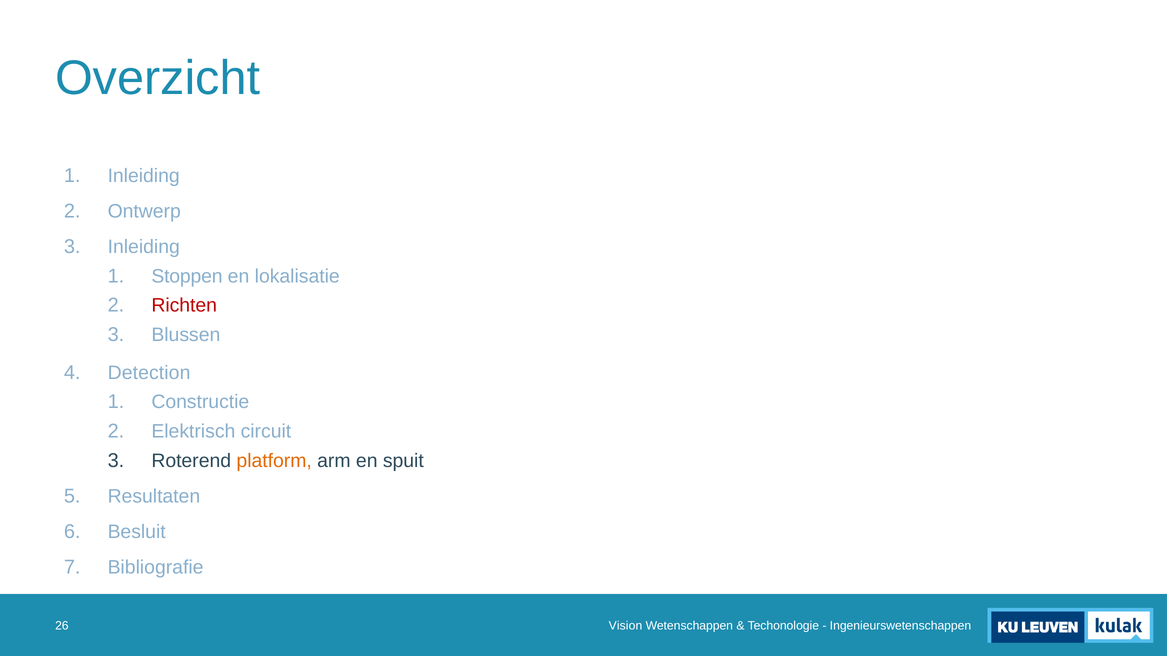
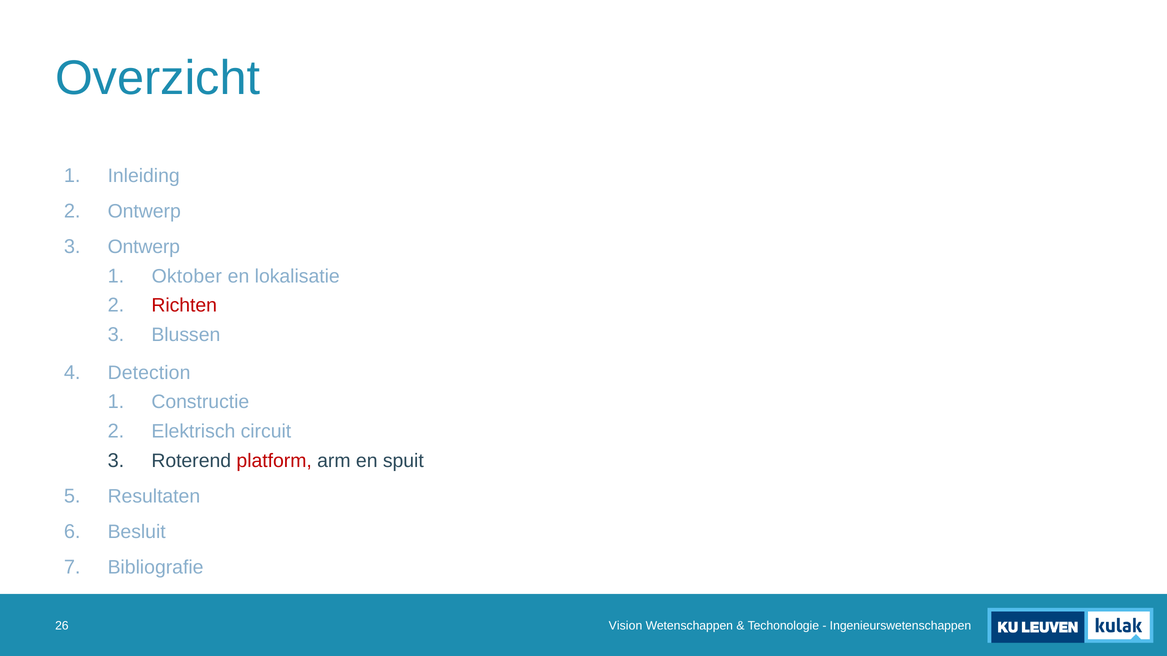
Inleiding at (144, 247): Inleiding -> Ontwerp
Stoppen: Stoppen -> Oktober
platform colour: orange -> red
